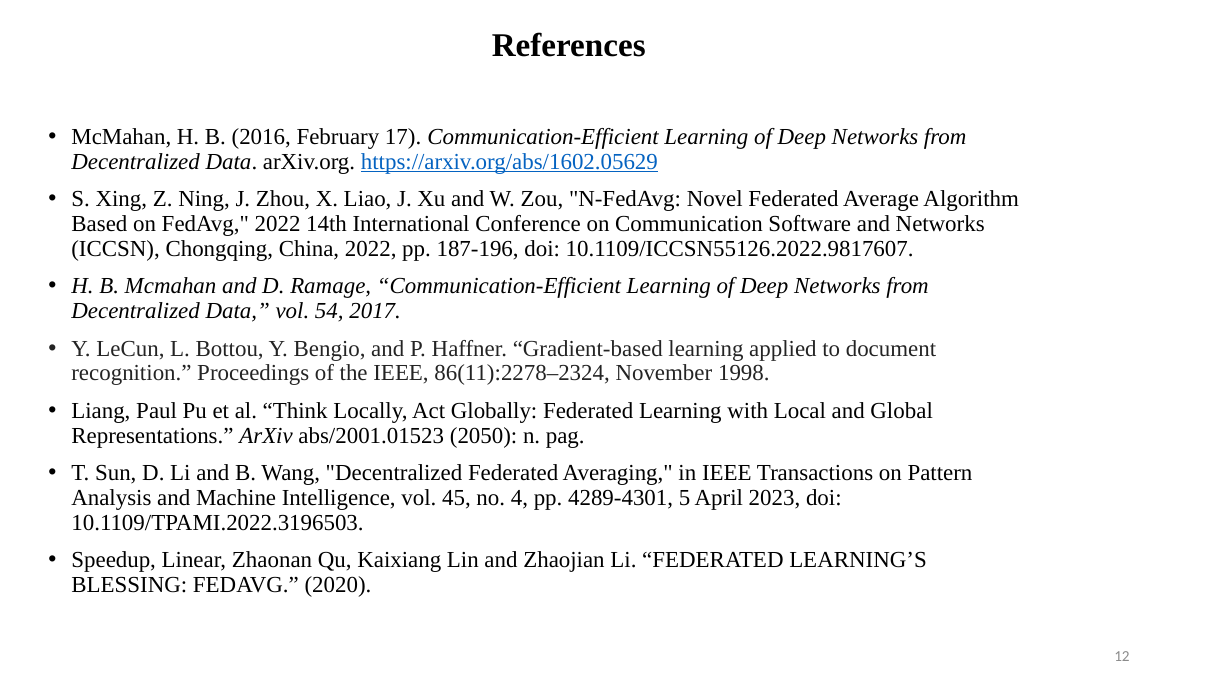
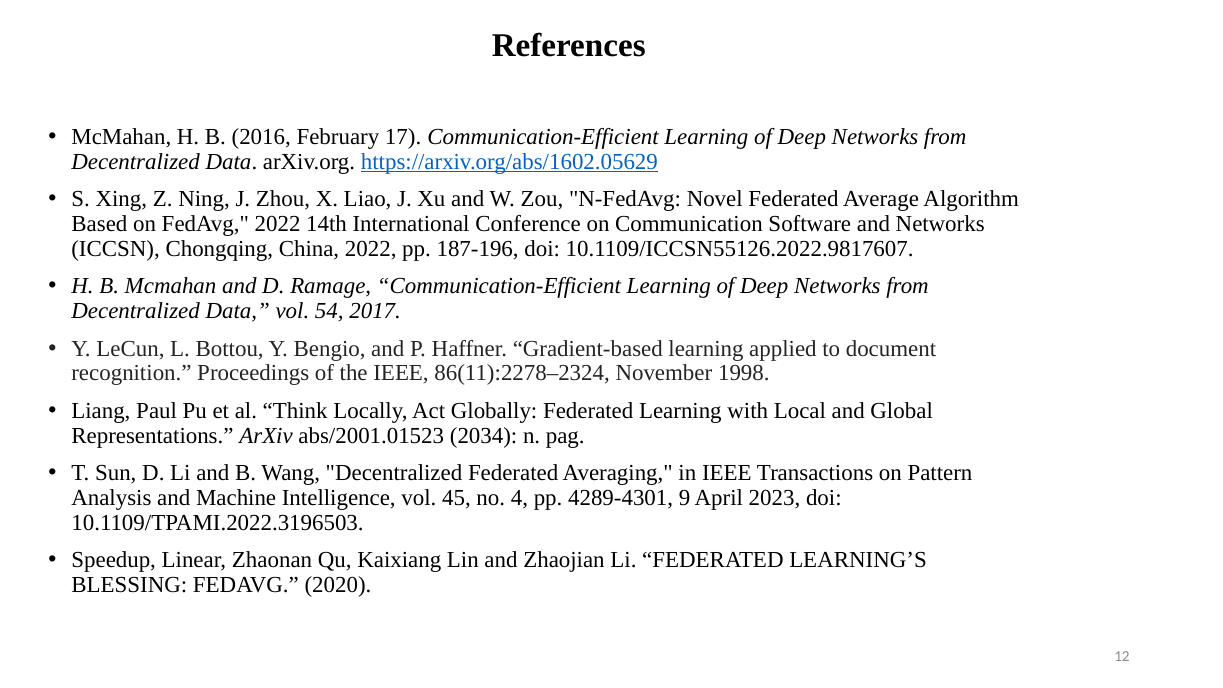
2050: 2050 -> 2034
5: 5 -> 9
